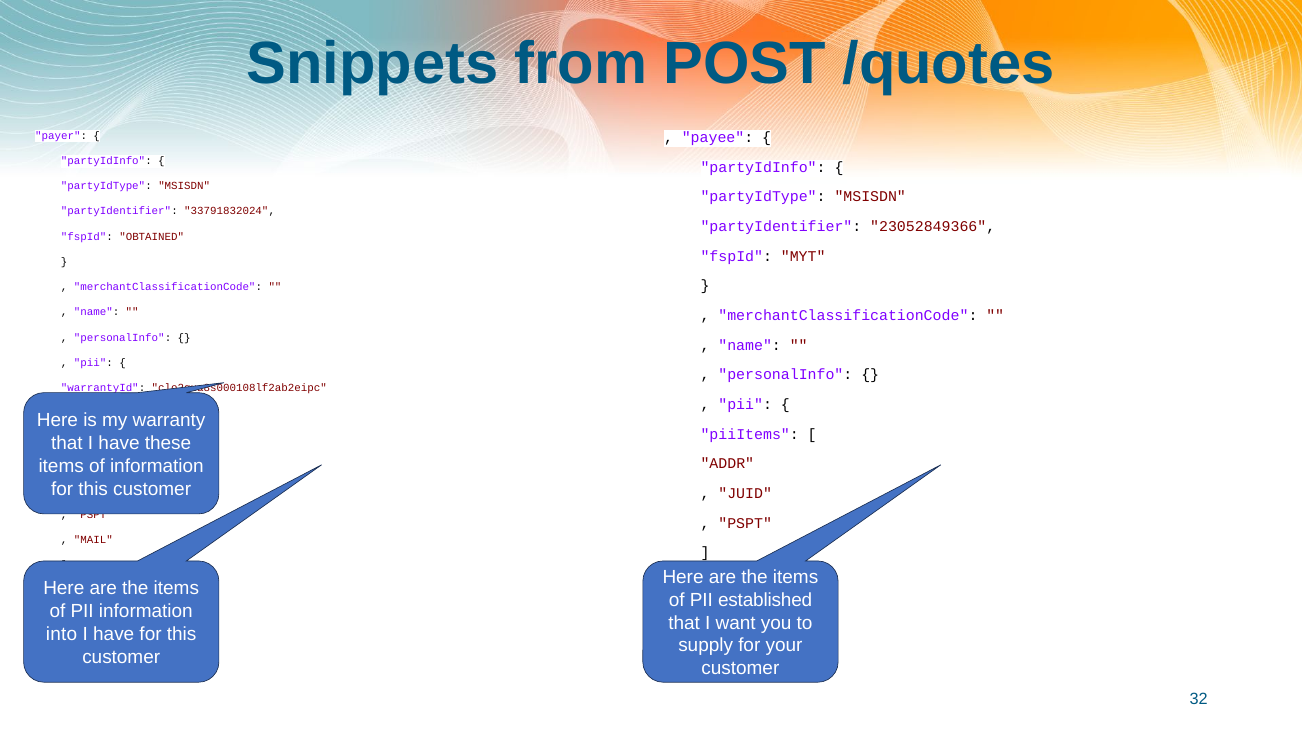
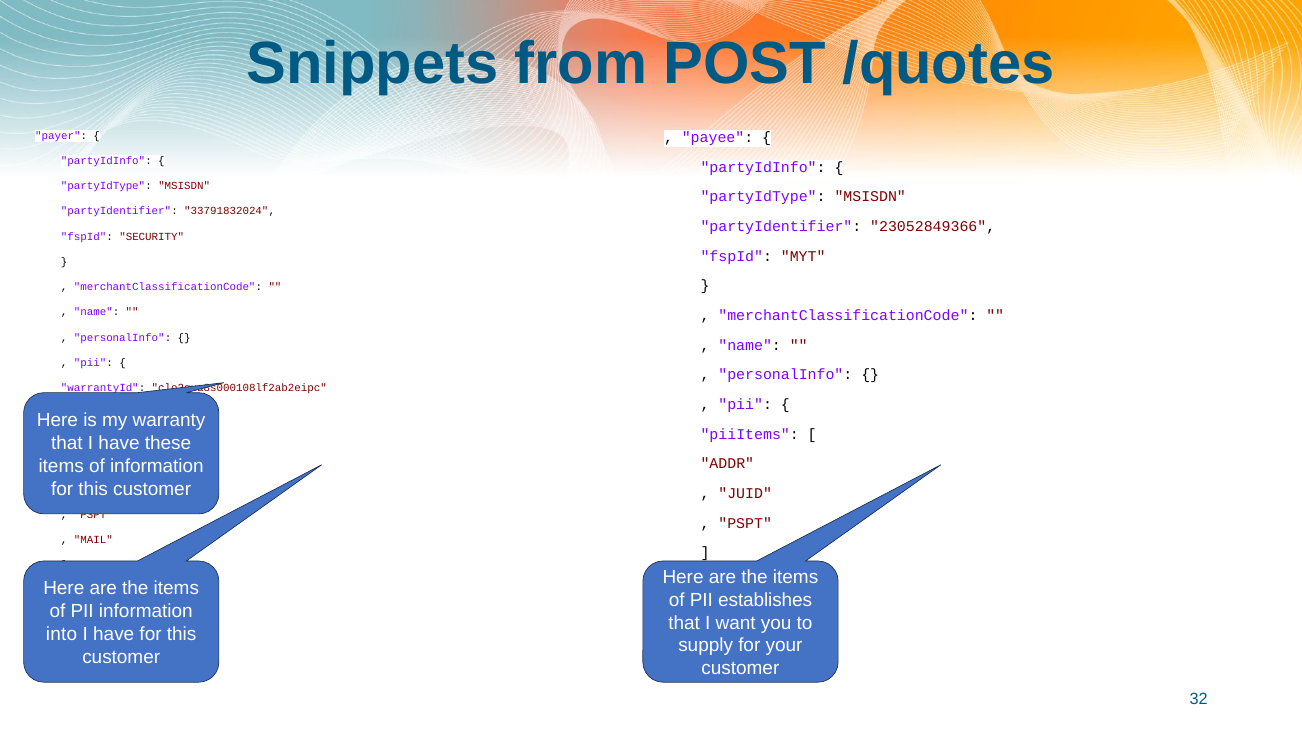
OBTAINED: OBTAINED -> SECURITY
established: established -> establishes
